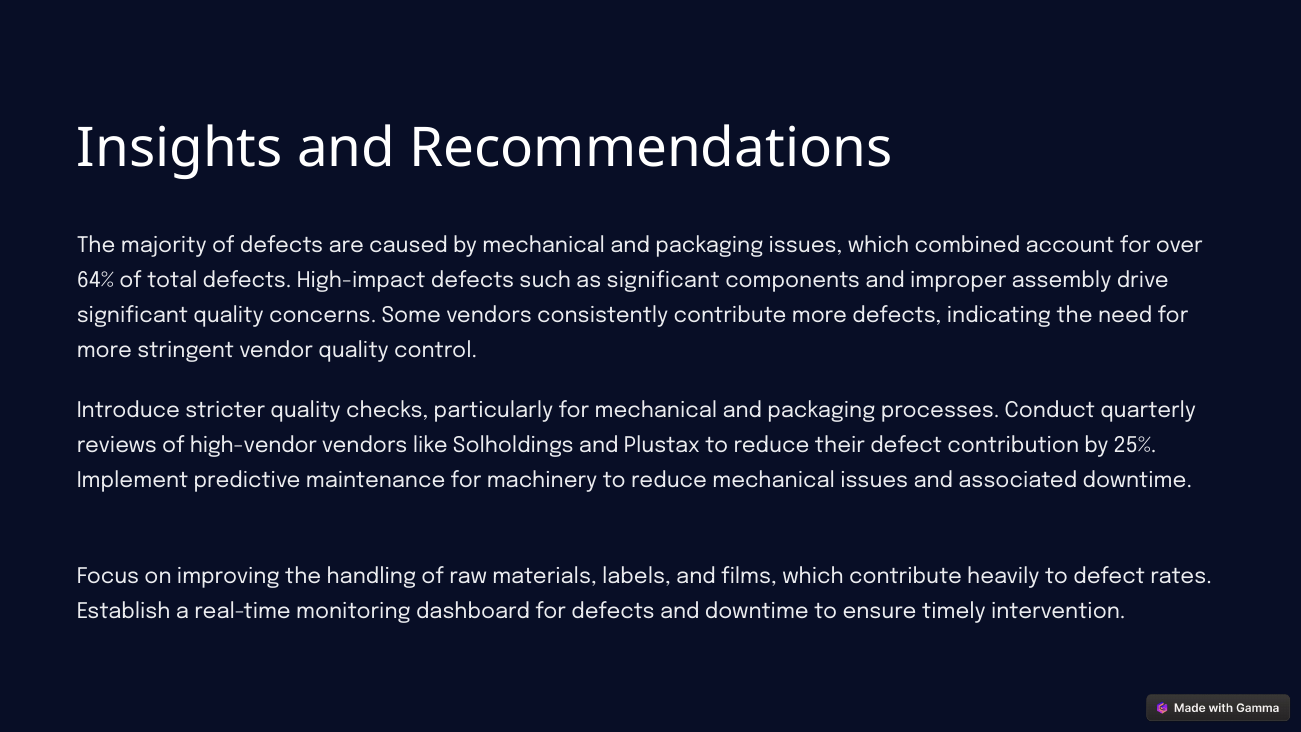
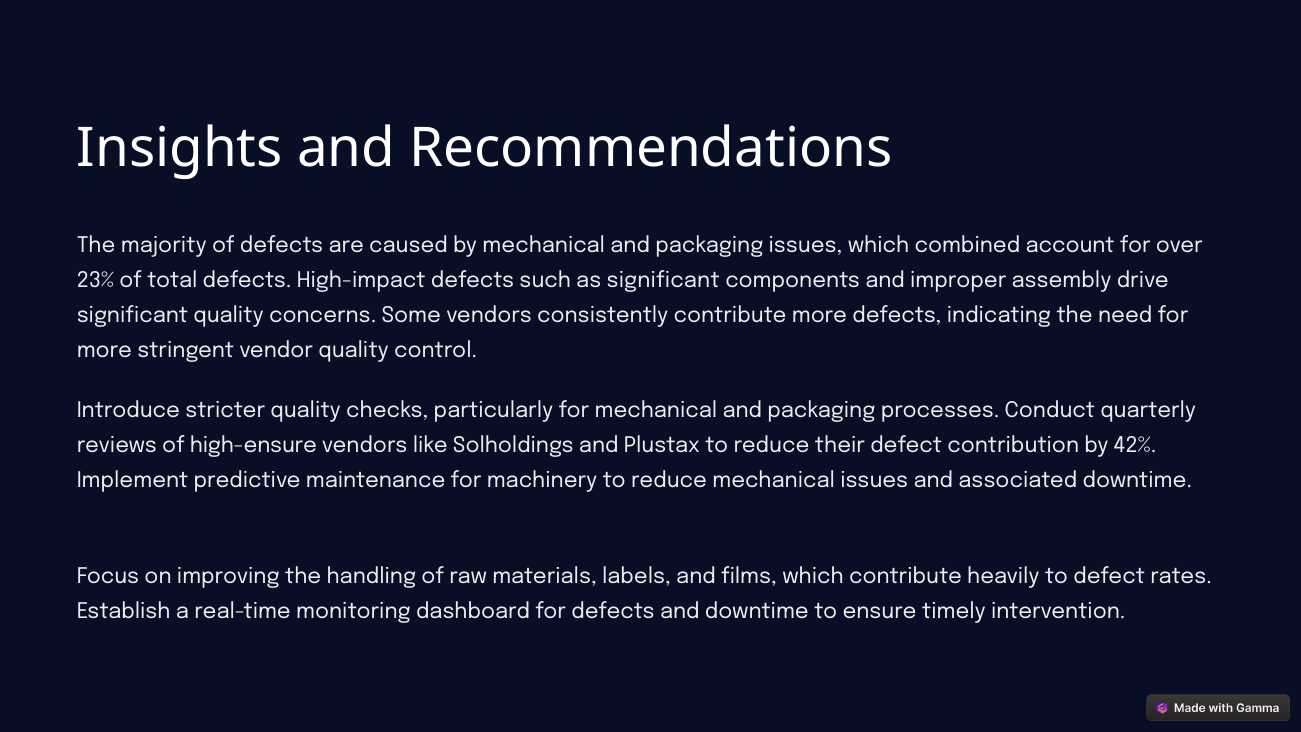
64%: 64% -> 23%
high-vendor: high-vendor -> high-ensure
25%: 25% -> 42%
